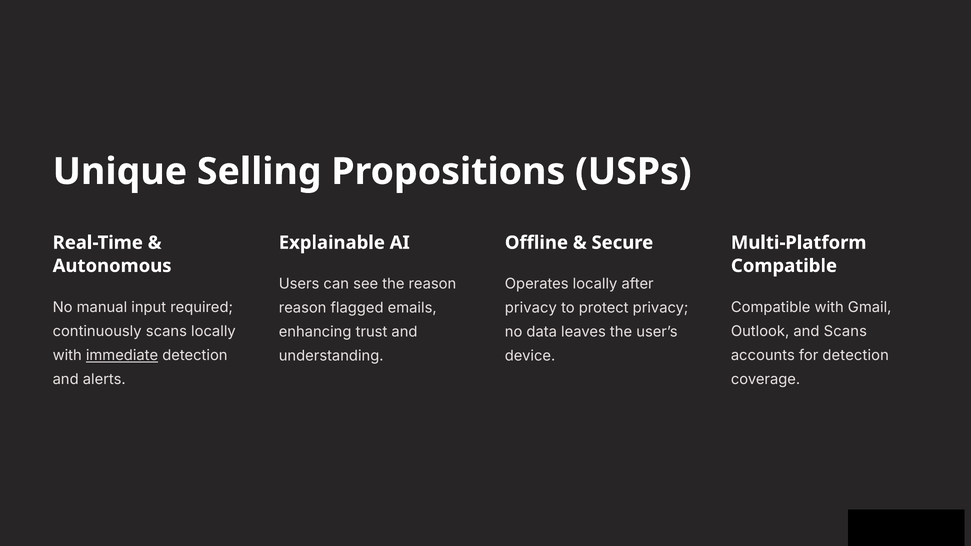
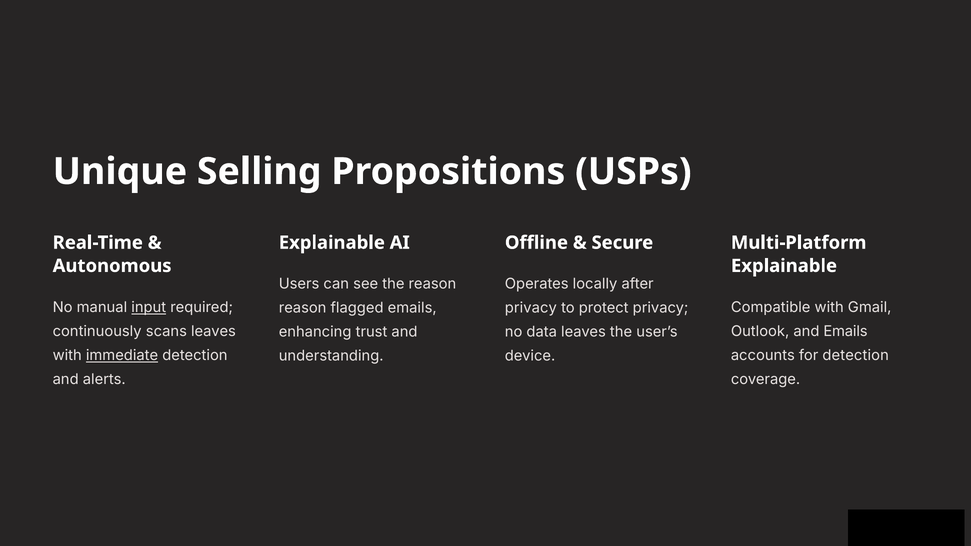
Compatible at (784, 266): Compatible -> Explainable
input underline: none -> present
scans locally: locally -> leaves
and Scans: Scans -> Emails
